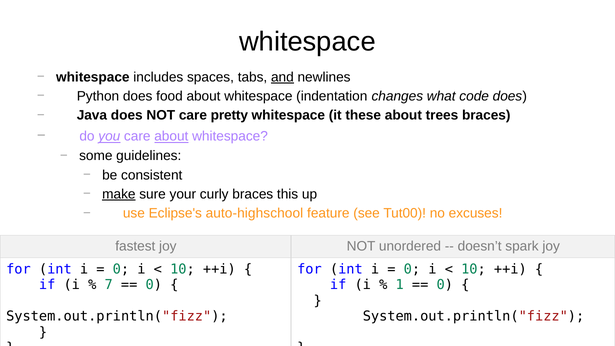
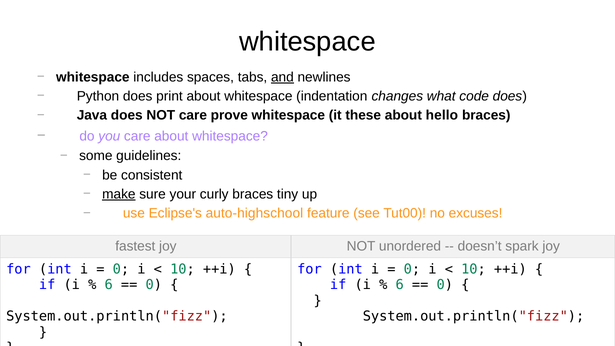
food: food -> print
pretty: pretty -> prove
trees: trees -> hello
you underline: present -> none
about at (171, 136) underline: present -> none
this: this -> tiny
7 at (109, 285): 7 -> 6
1 at (400, 285): 1 -> 6
